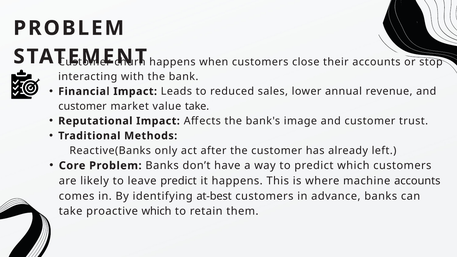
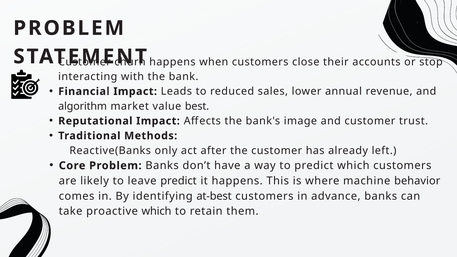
customer at (82, 106): customer -> algorithm
value take: take -> best
machine accounts: accounts -> behavior
